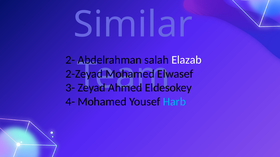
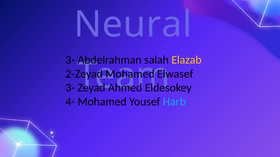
Similar: Similar -> Neural
2- at (70, 60): 2- -> 3-
Elazab colour: white -> yellow
